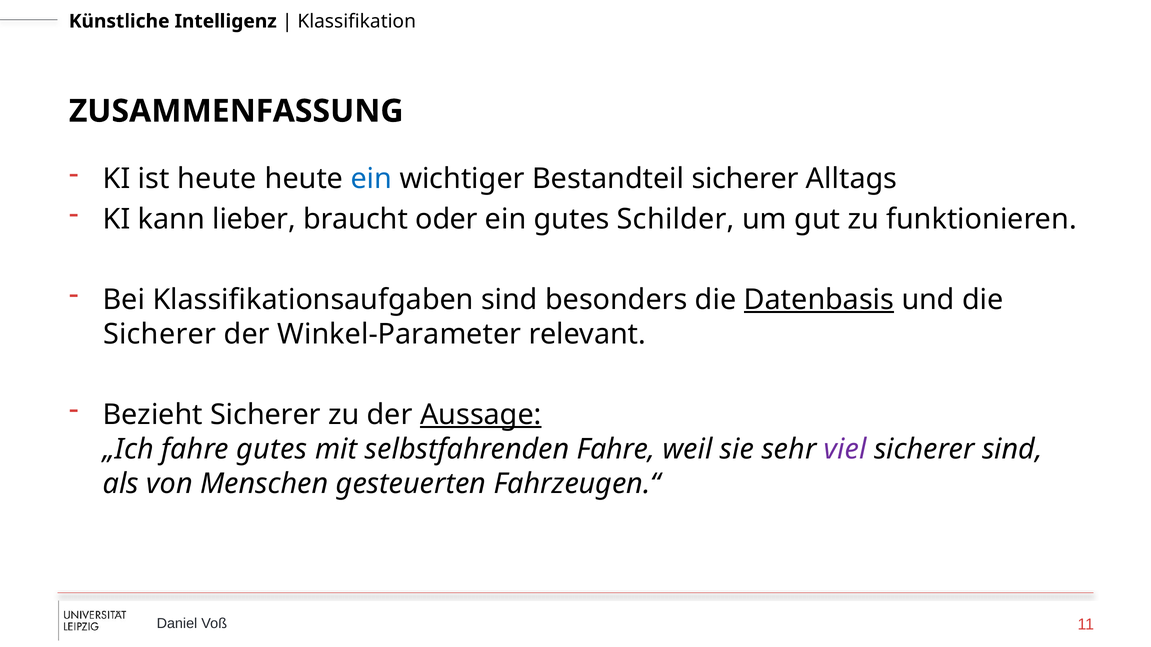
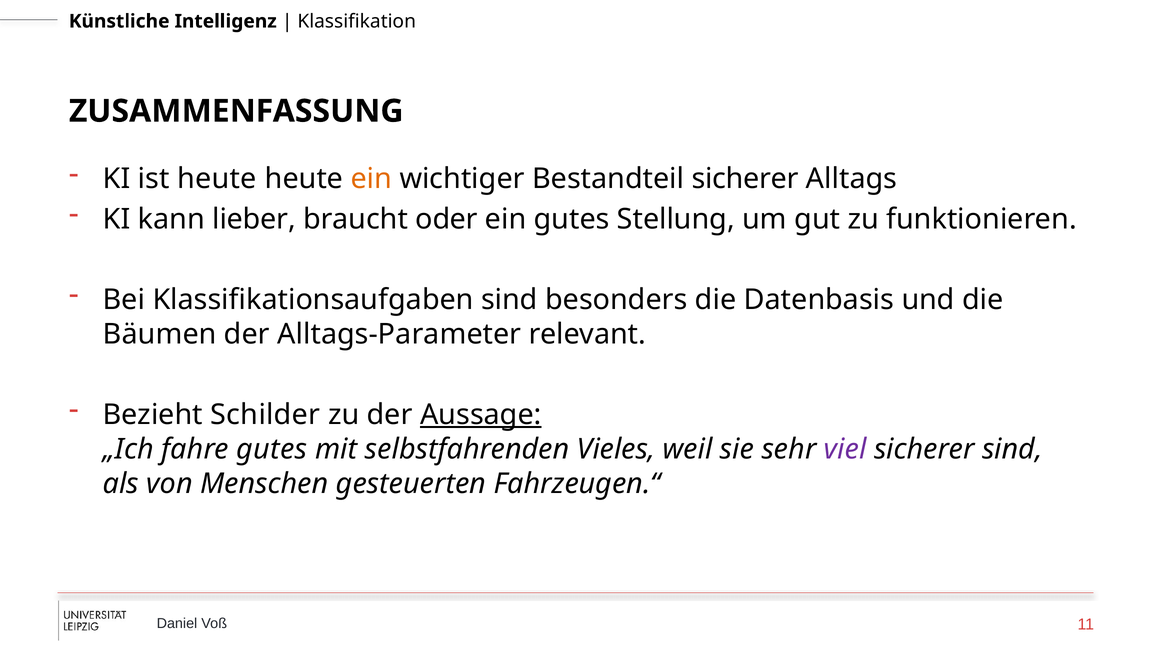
ein at (371, 179) colour: blue -> orange
Schilder: Schilder -> Stellung
Datenbasis underline: present -> none
Sicherer at (160, 334): Sicherer -> Bäumen
Winkel-Parameter: Winkel-Parameter -> Alltags-Parameter
Bezieht Sicherer: Sicherer -> Schilder
selbstfahrenden Fahre: Fahre -> Vieles
